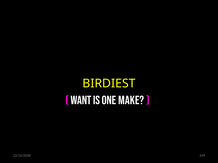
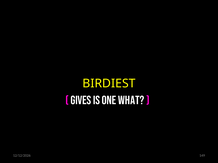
WANT: WANT -> GIVES
MAKE: MAKE -> WHAT
